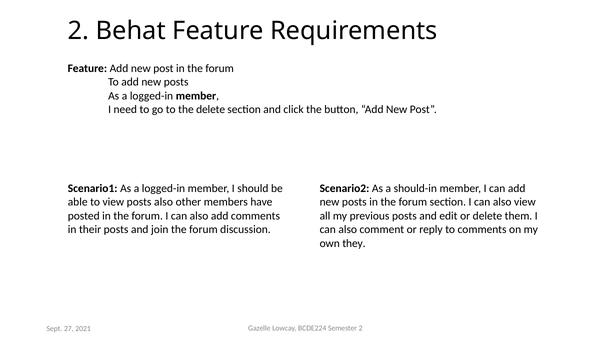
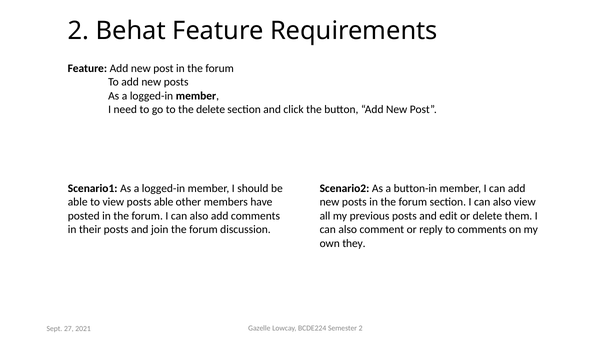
should-in: should-in -> button-in
posts also: also -> able
